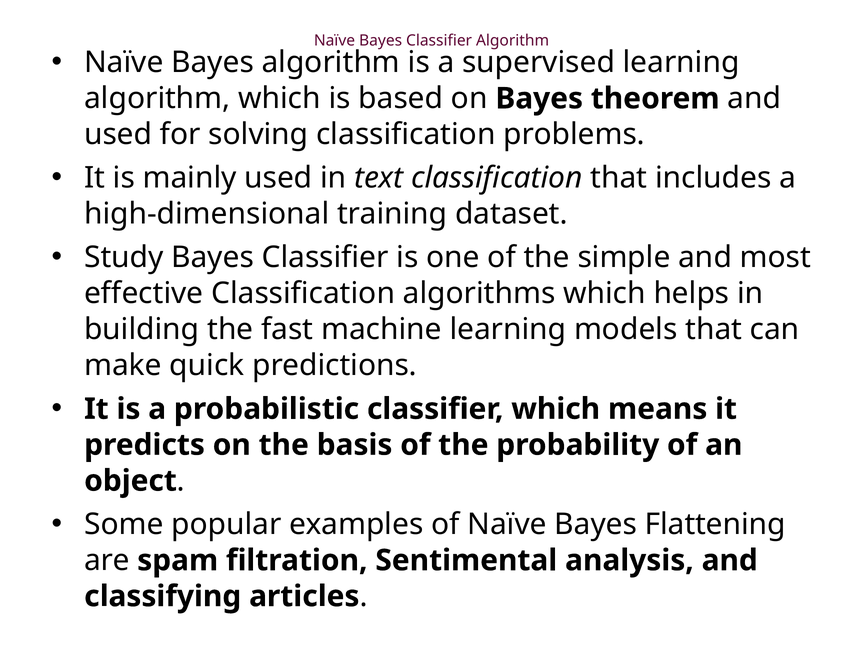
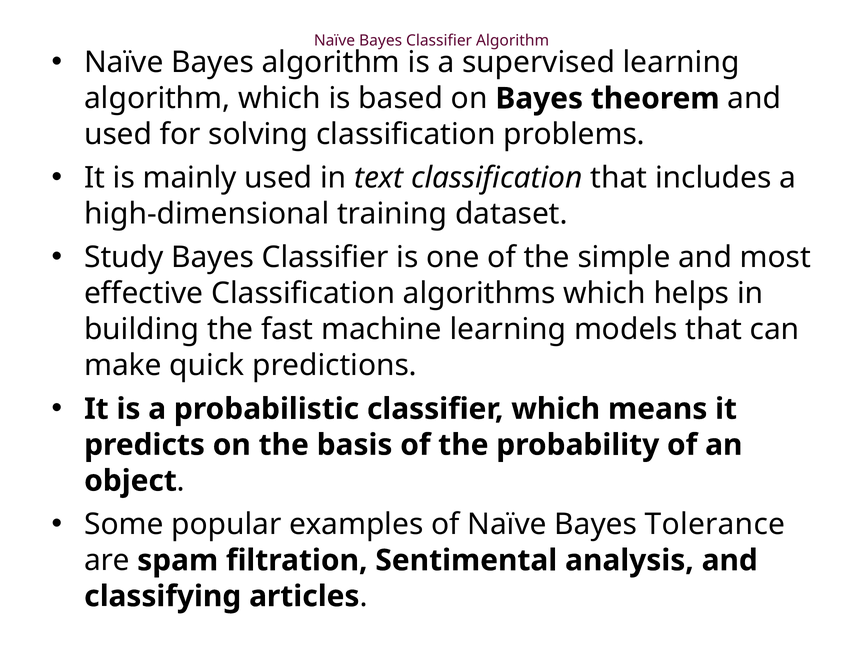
Flattening: Flattening -> Tolerance
